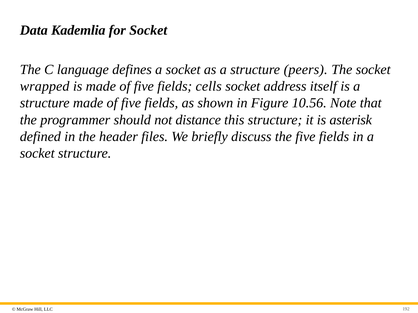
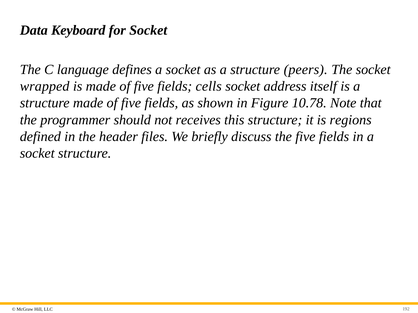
Kademlia: Kademlia -> Keyboard
10.56: 10.56 -> 10.78
distance: distance -> receives
asterisk: asterisk -> regions
